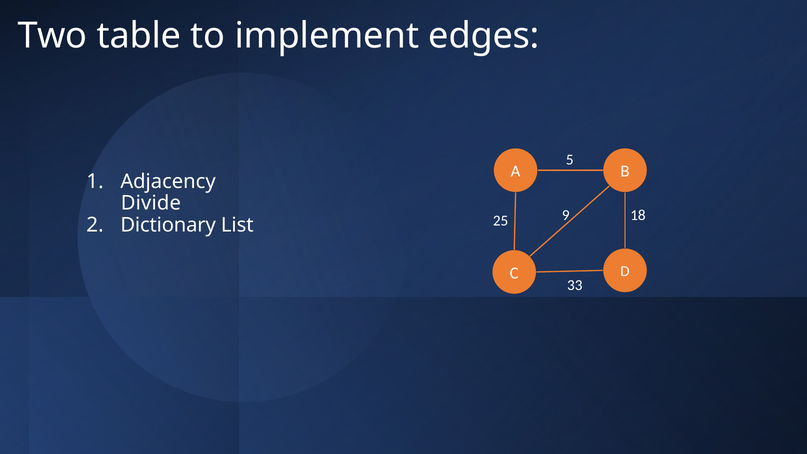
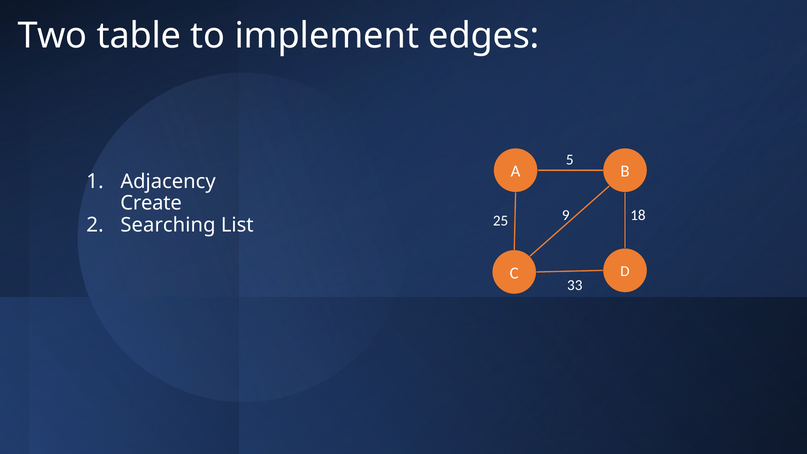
Divide: Divide -> Create
Dictionary: Dictionary -> Searching
